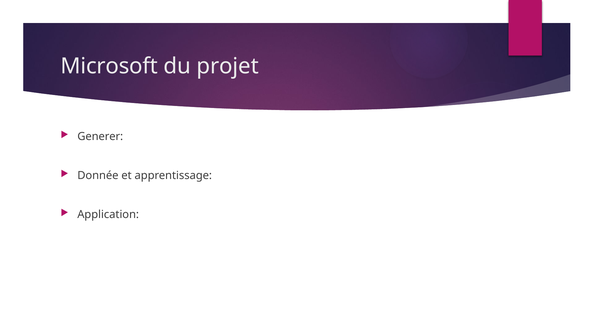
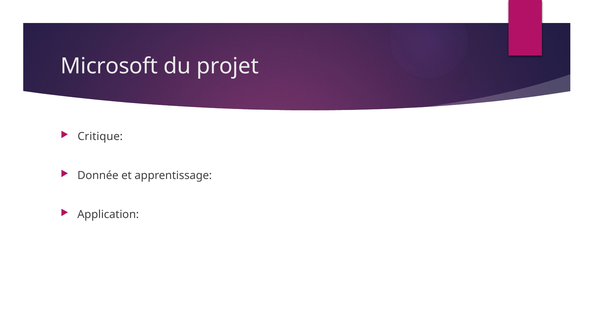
Generer: Generer -> Critique
